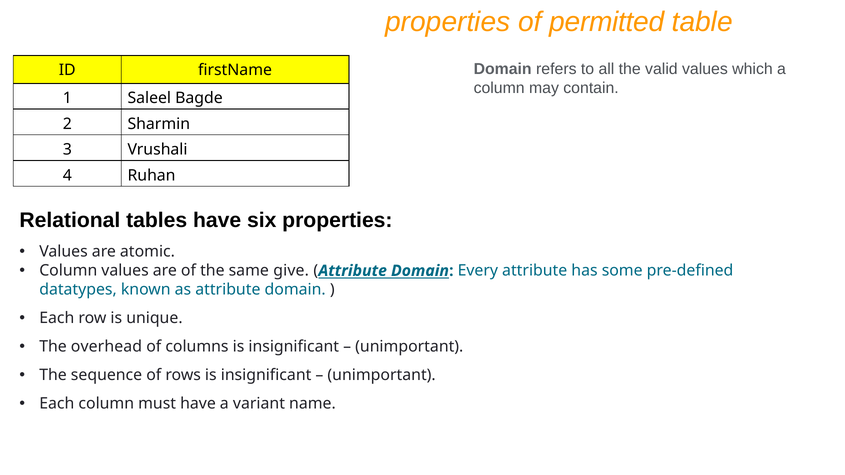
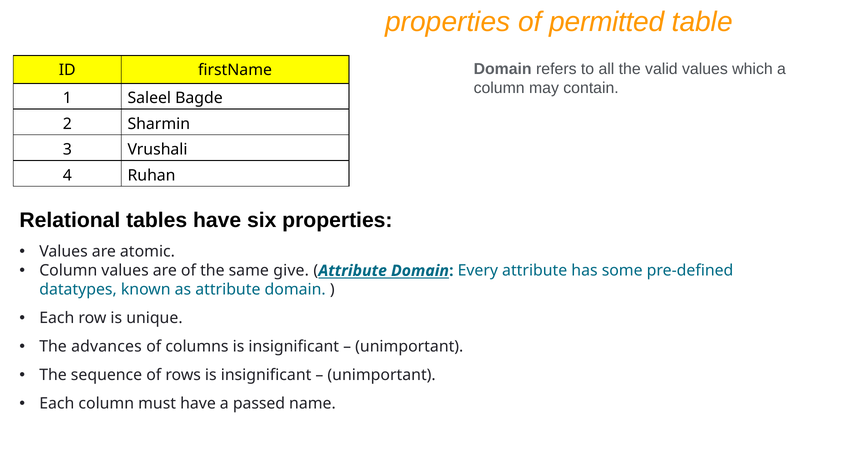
overhead: overhead -> advances
variant: variant -> passed
